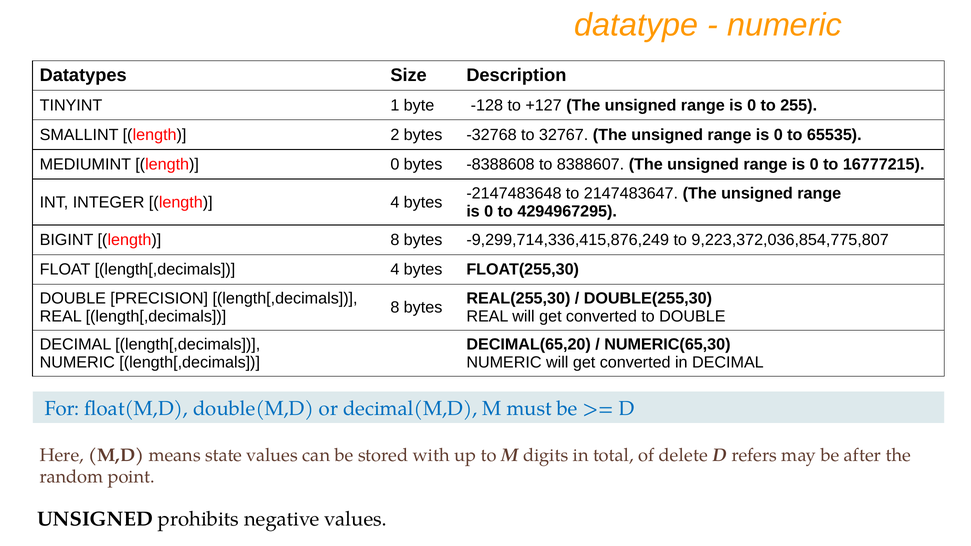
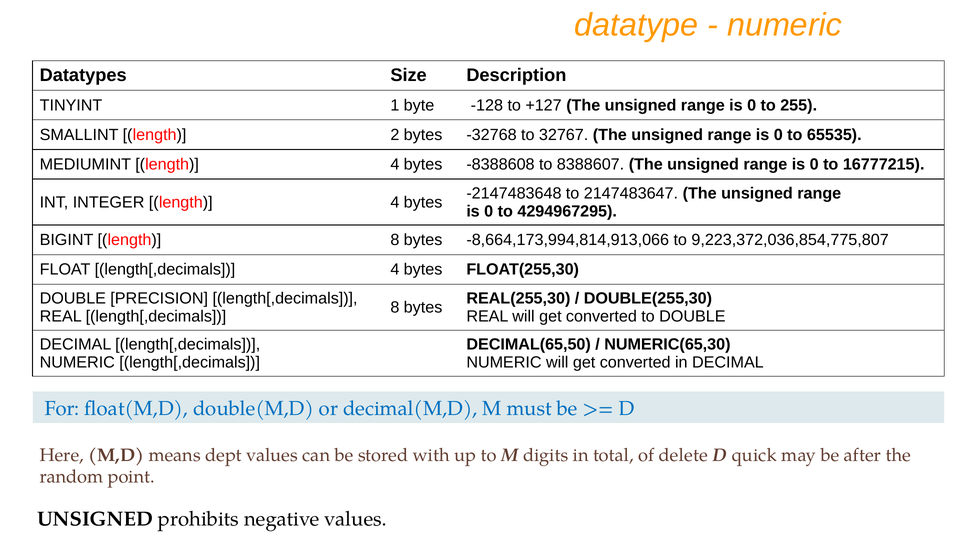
MEDIUMINT length 0: 0 -> 4
-9,299,714,336,415,876,249: -9,299,714,336,415,876,249 -> -8,664,173,994,814,913,066
DECIMAL(65,20: DECIMAL(65,20 -> DECIMAL(65,50
state: state -> dept
refers: refers -> quick
